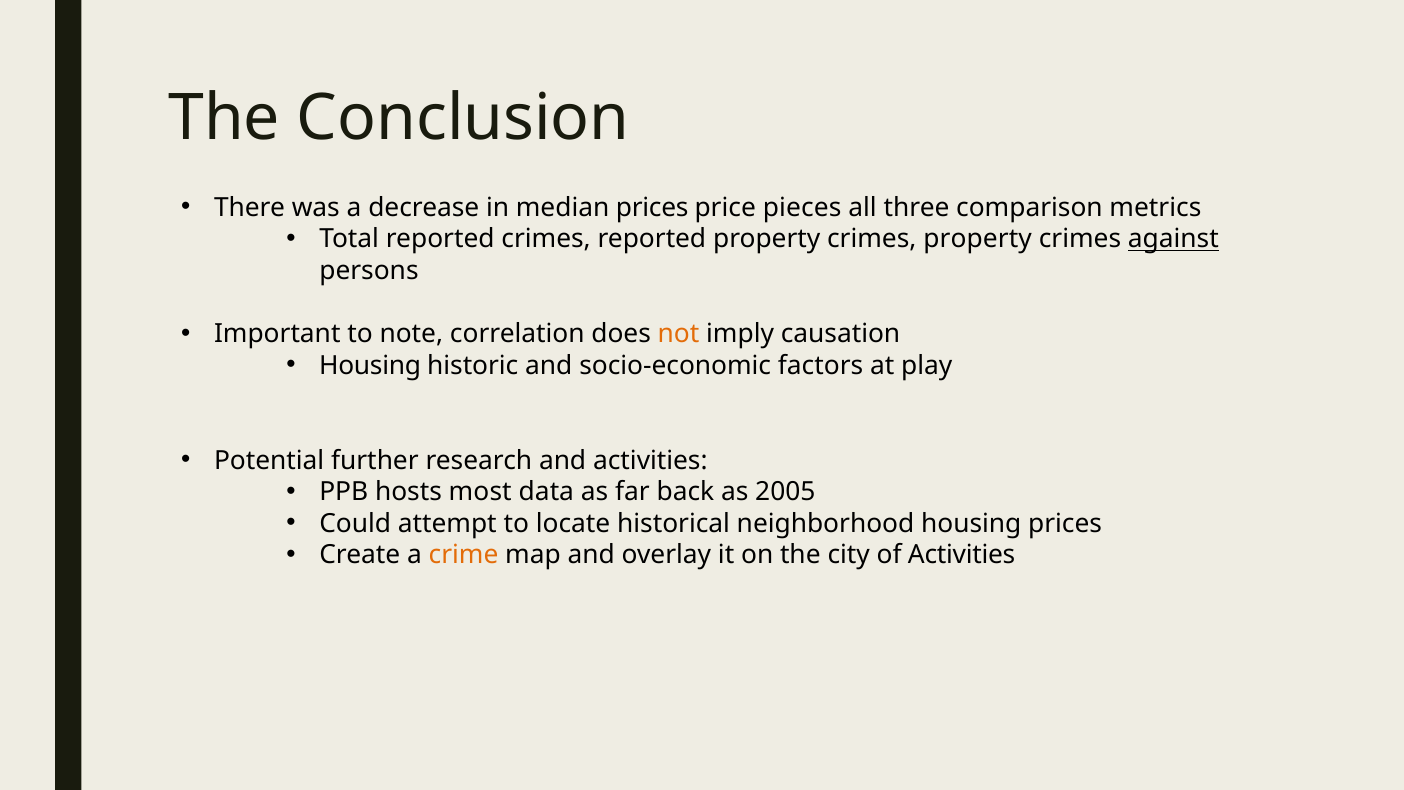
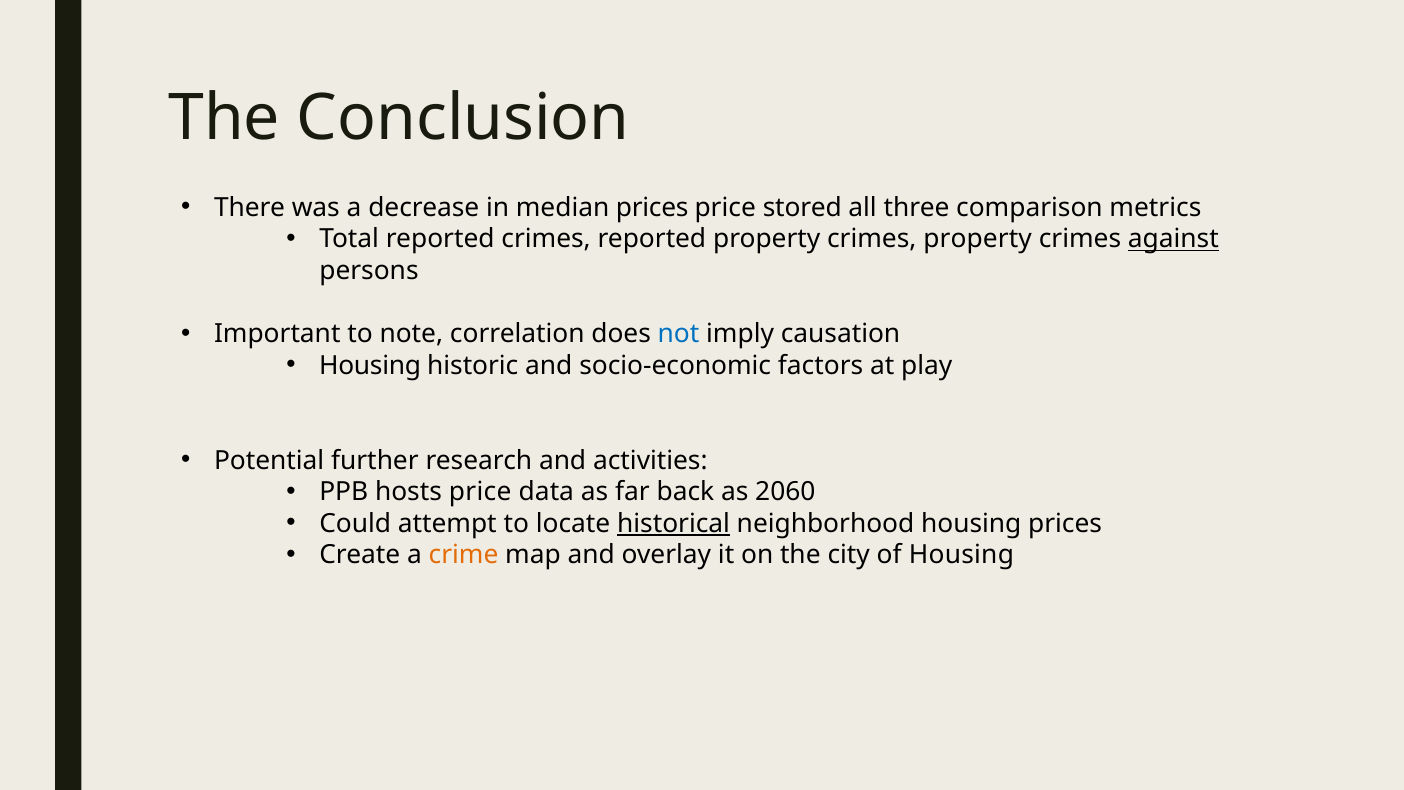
pieces: pieces -> stored
not colour: orange -> blue
hosts most: most -> price
2005: 2005 -> 2060
historical underline: none -> present
of Activities: Activities -> Housing
